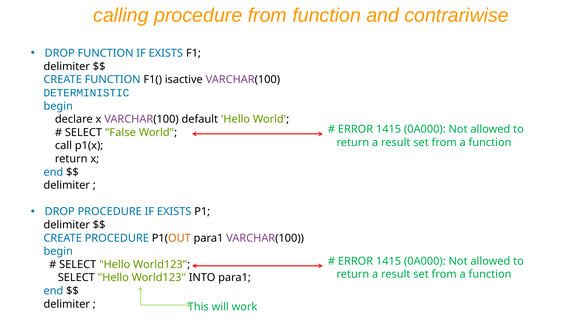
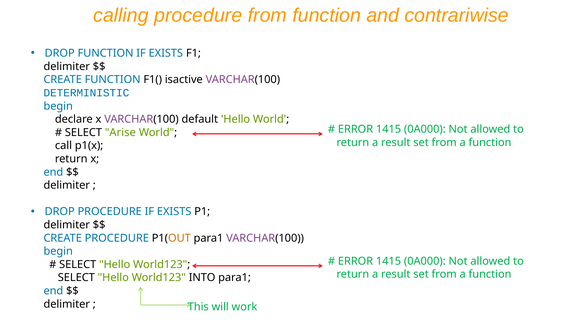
False: False -> Arise
